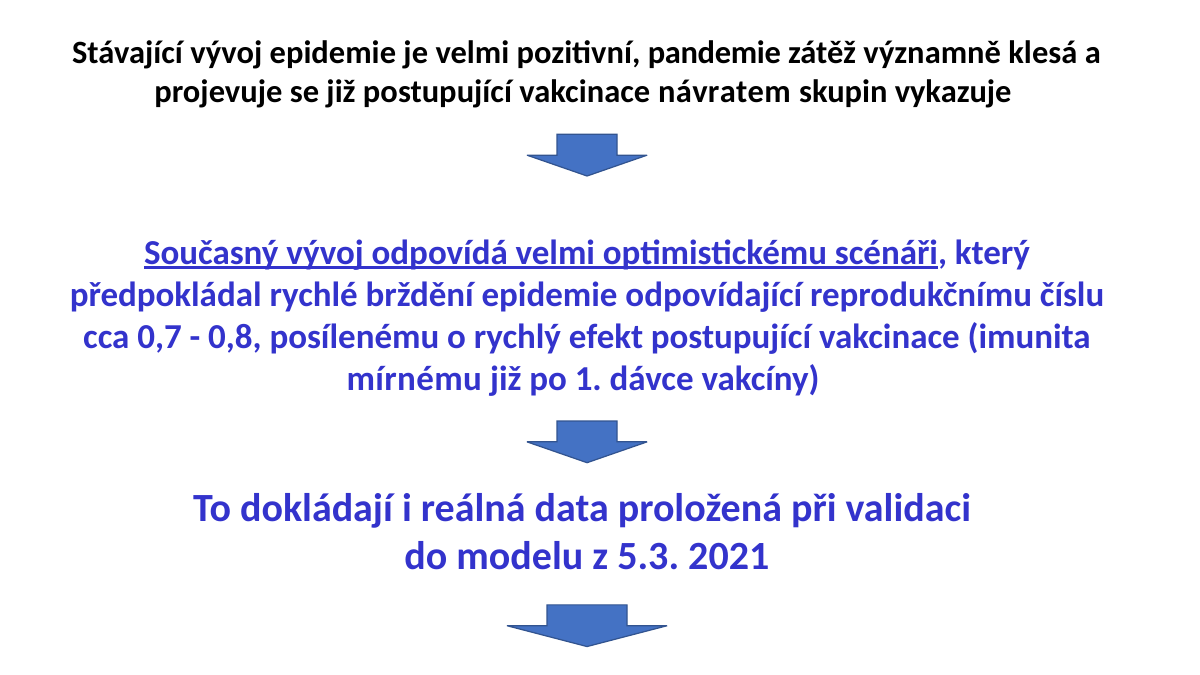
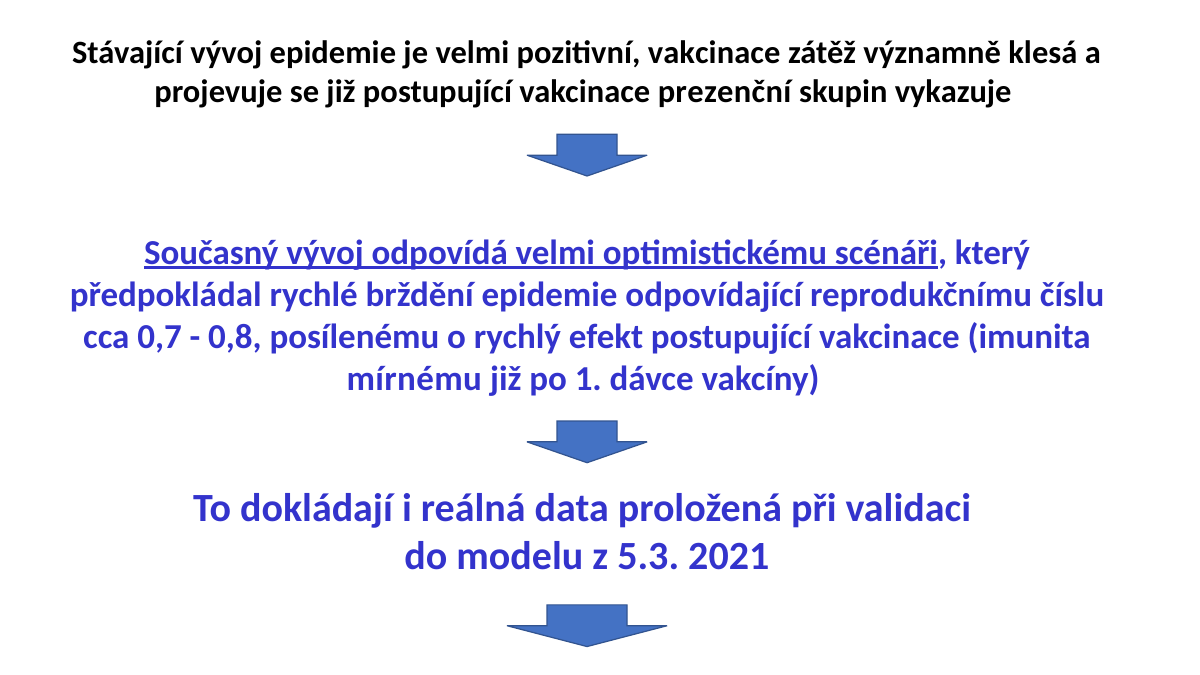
pozitivní pandemie: pandemie -> vakcinace
návratem: návratem -> prezenční
